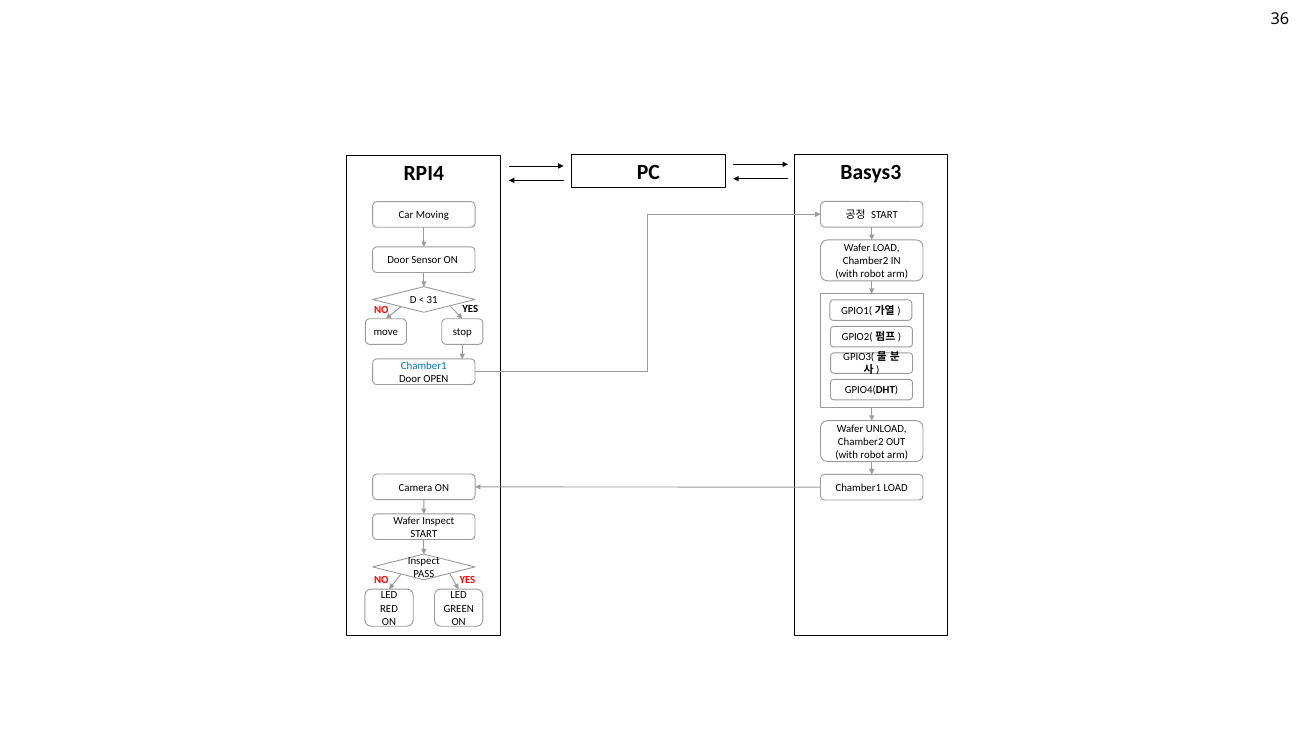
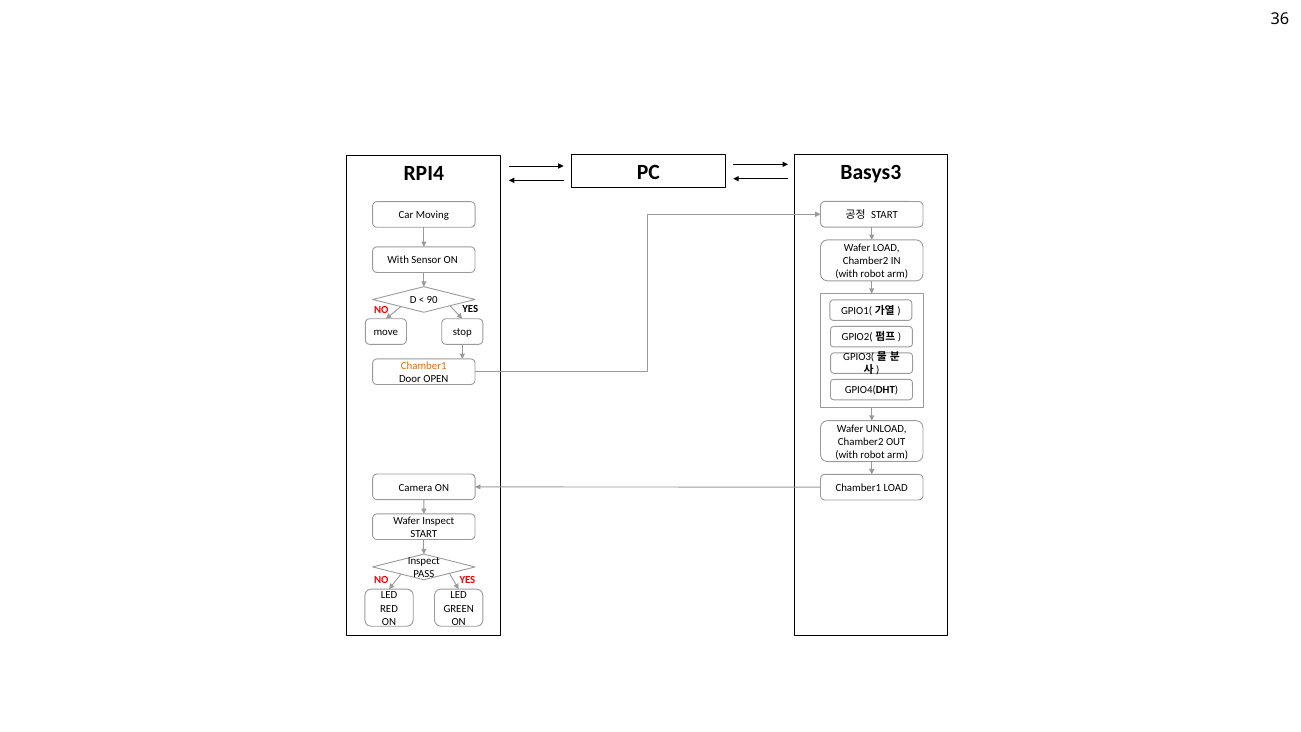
Door at (398, 260): Door -> With
31: 31 -> 90
Chamber1 at (424, 366) colour: blue -> orange
